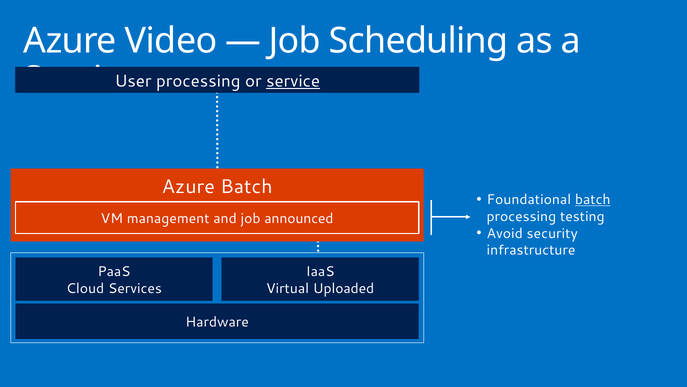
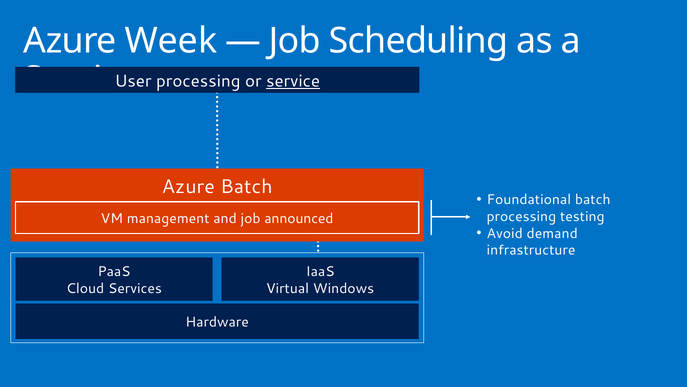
Video: Video -> Week
batch at (593, 199) underline: present -> none
security: security -> demand
Uploaded: Uploaded -> Windows
